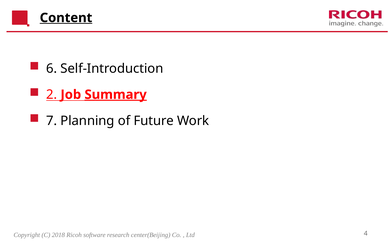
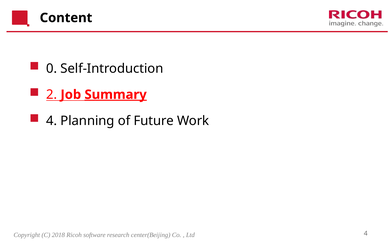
Content underline: present -> none
6: 6 -> 0
7 at (52, 120): 7 -> 4
